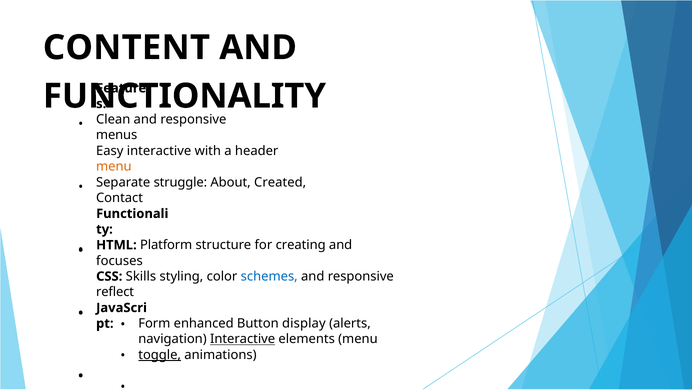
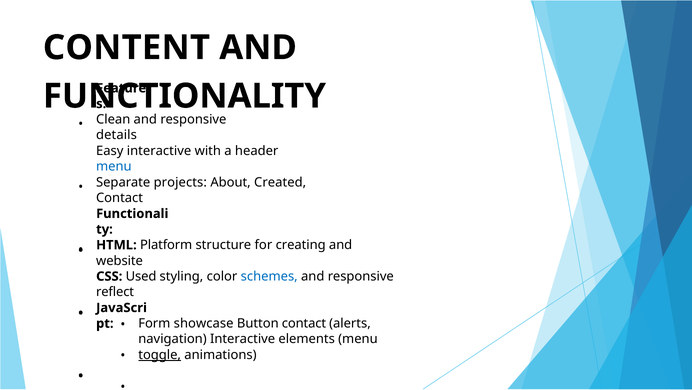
menus: menus -> details
menu at (114, 167) colour: orange -> blue
struggle: struggle -> projects
focuses: focuses -> website
Skills: Skills -> Used
enhanced: enhanced -> showcase
Button display: display -> contact
Interactive at (243, 339) underline: present -> none
